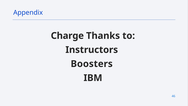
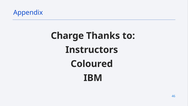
Boosters: Boosters -> Coloured
